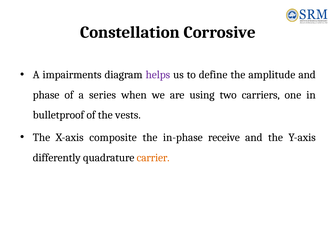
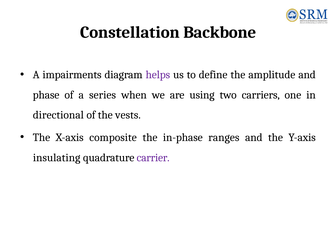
Corrosive: Corrosive -> Backbone
bulletproof: bulletproof -> directional
receive: receive -> ranges
differently: differently -> insulating
carrier colour: orange -> purple
